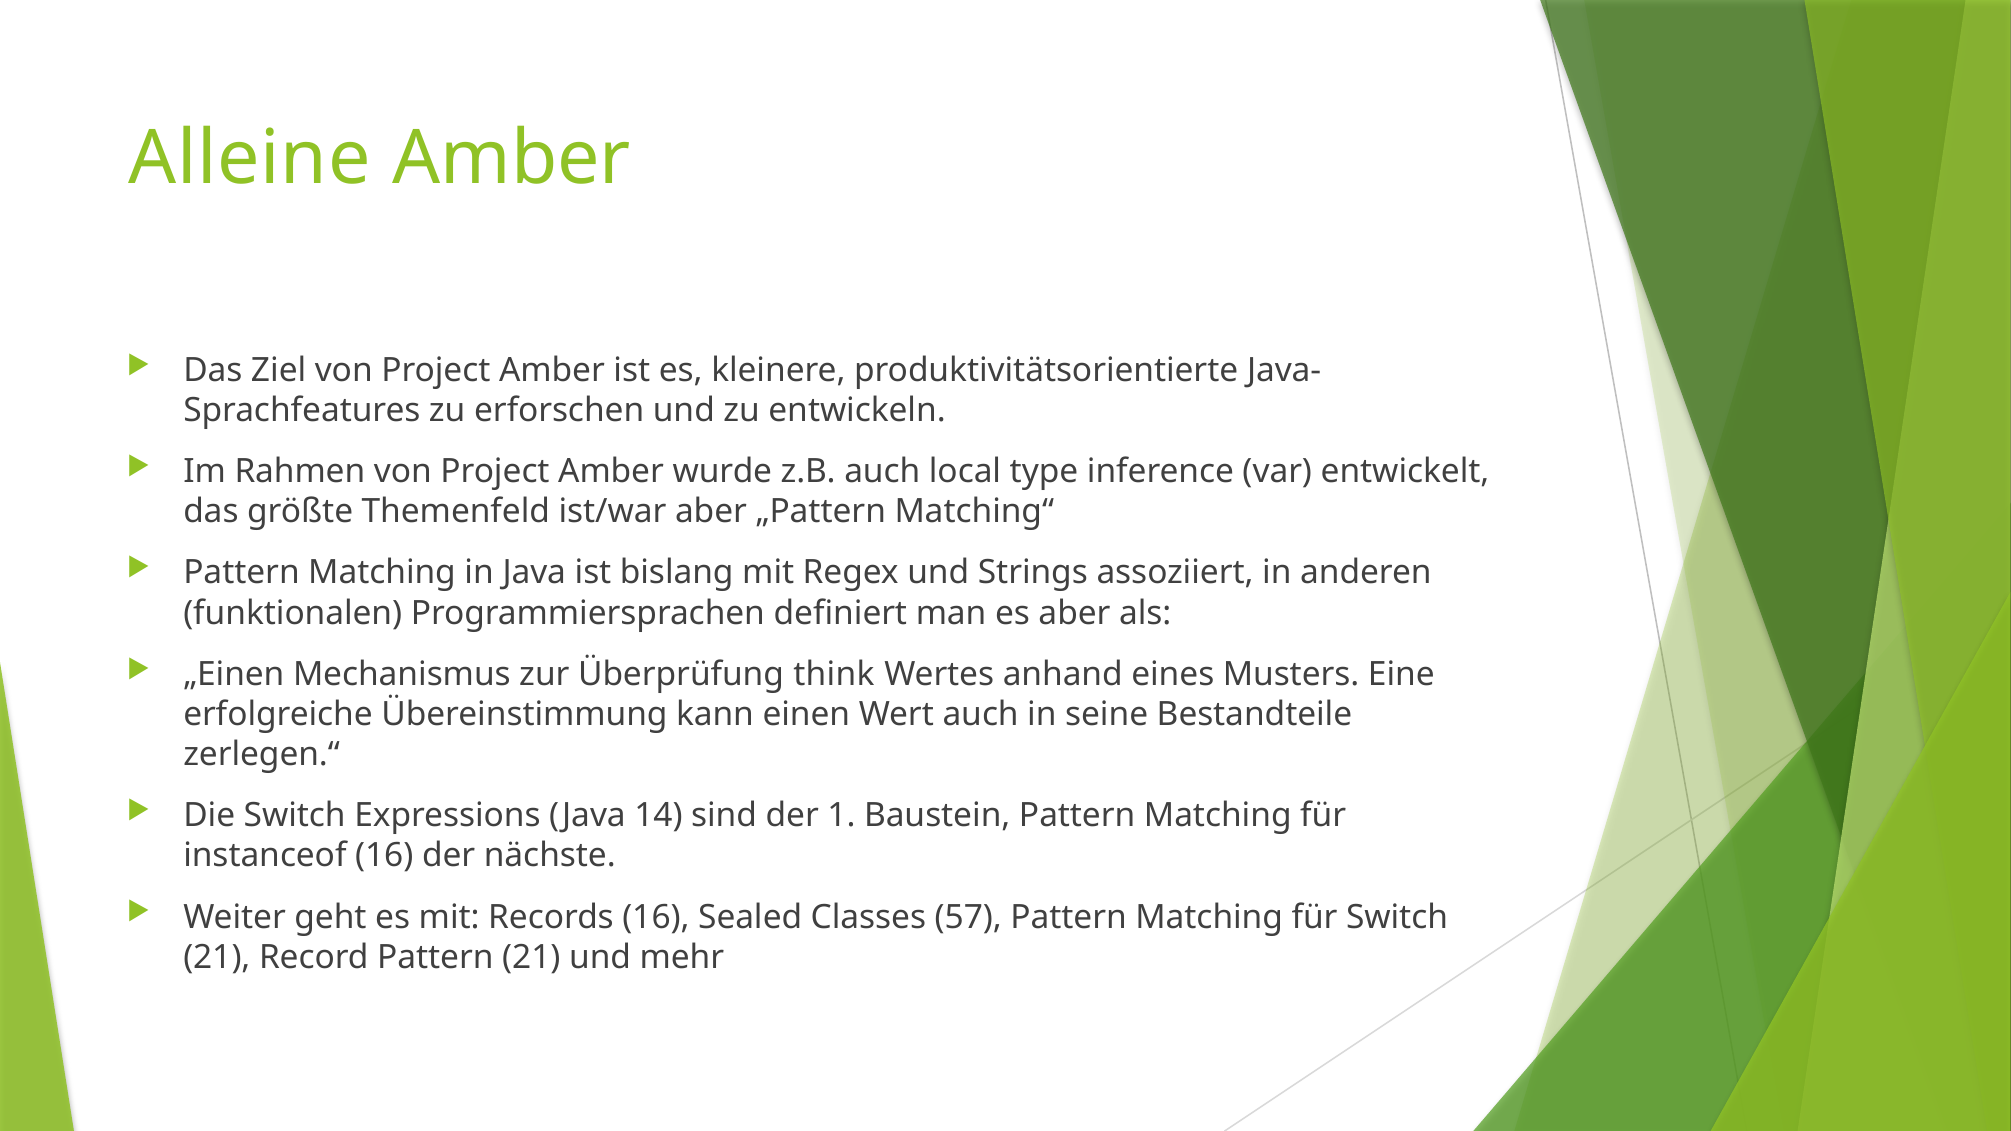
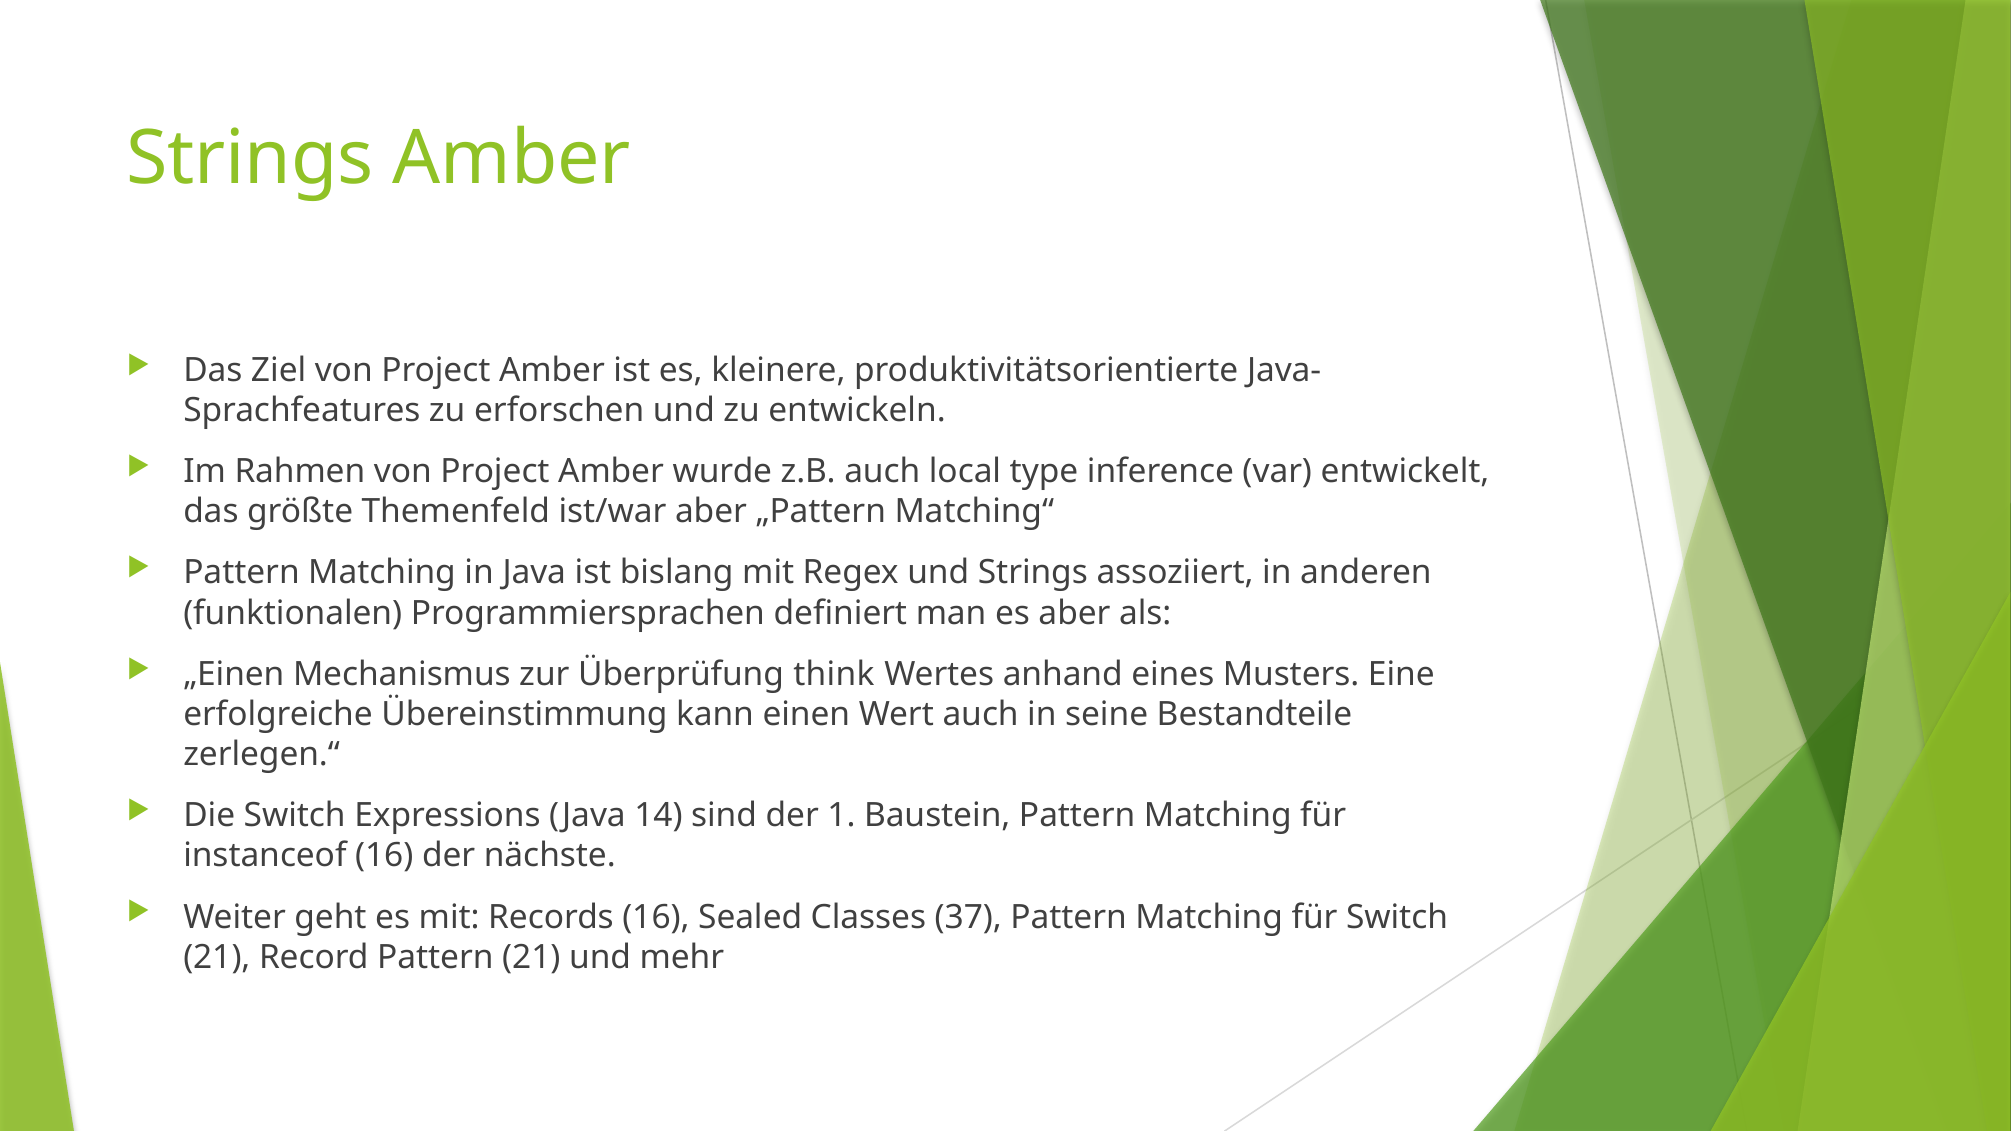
Alleine at (249, 159): Alleine -> Strings
57: 57 -> 37
